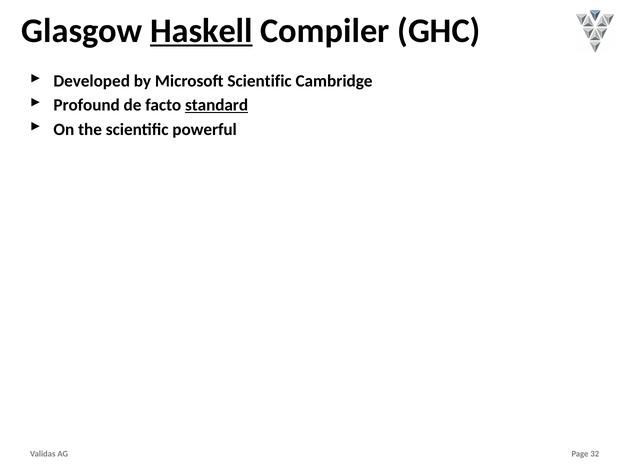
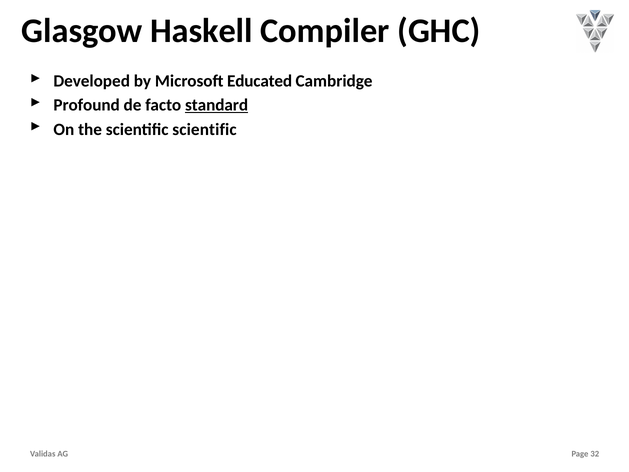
Haskell underline: present -> none
Microsoft Scientific: Scientific -> Educated
scientific powerful: powerful -> scientific
